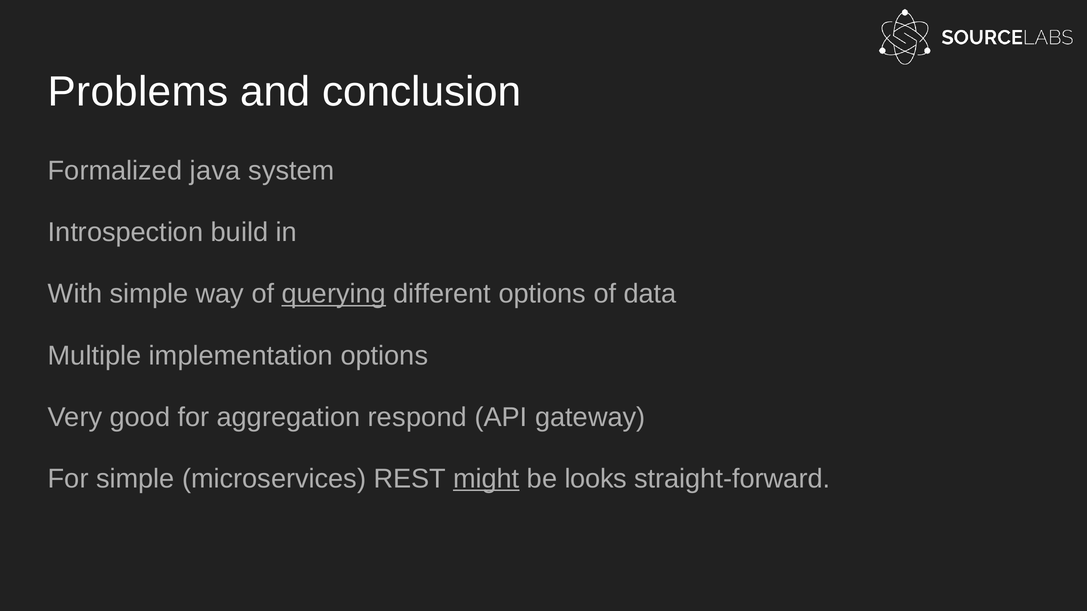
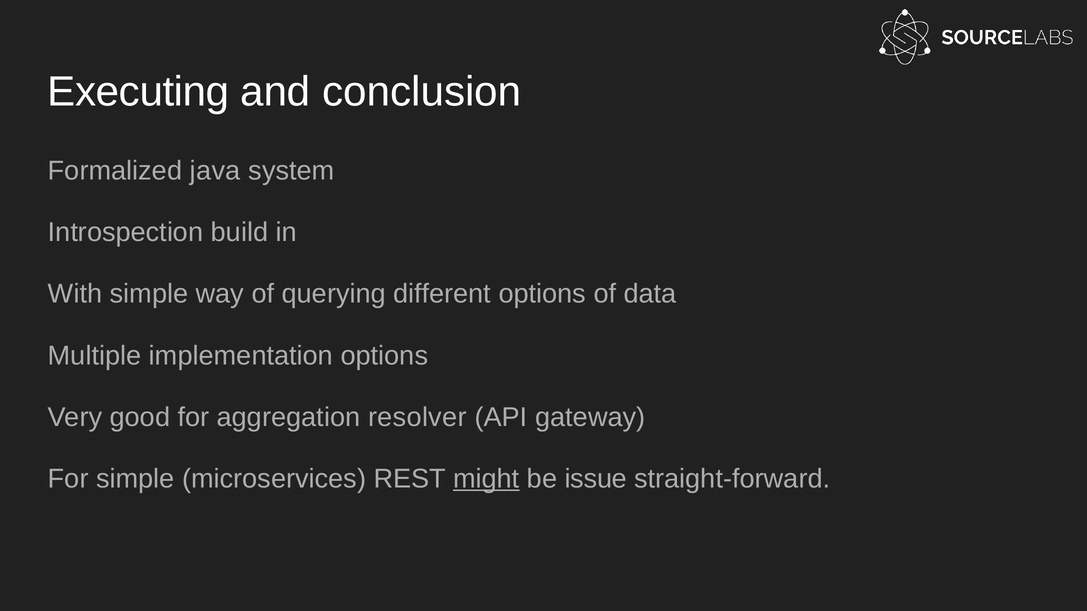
Problems: Problems -> Executing
querying underline: present -> none
respond: respond -> resolver
looks: looks -> issue
